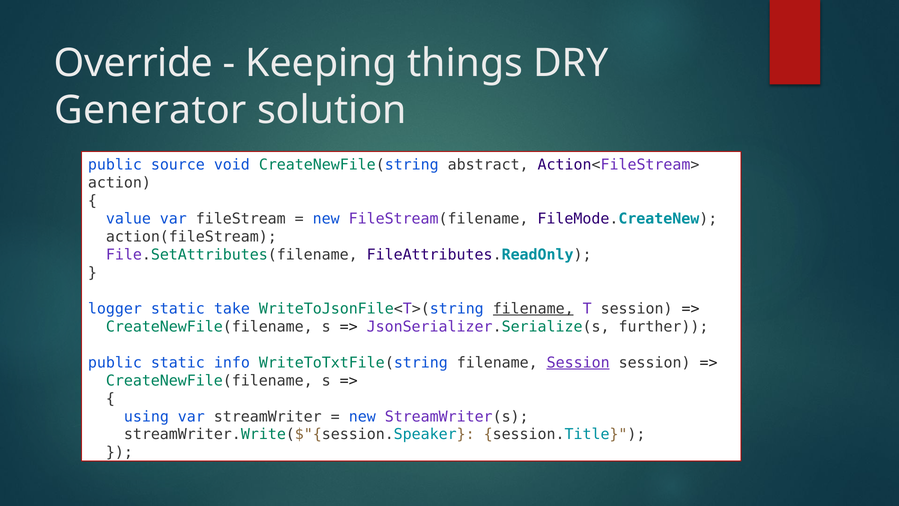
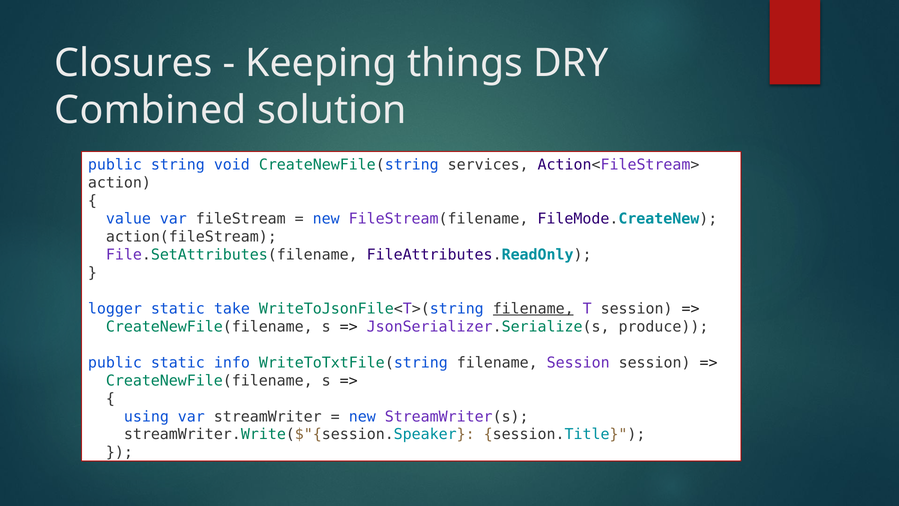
Override: Override -> Closures
Generator: Generator -> Combined
source: source -> string
abstract: abstract -> services
further: further -> produce
Session at (578, 362) underline: present -> none
